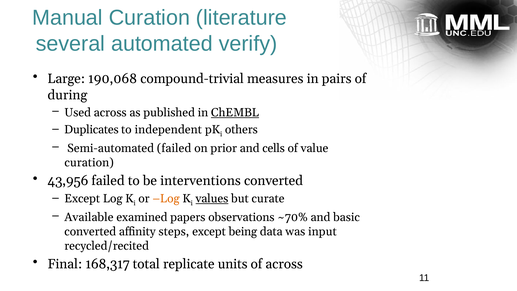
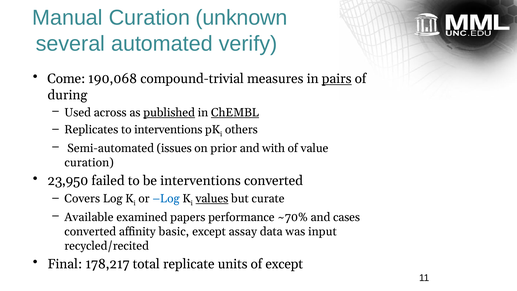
literature: literature -> unknown
Large: Large -> Come
pairs underline: none -> present
published underline: none -> present
Duplicates: Duplicates -> Replicates
to independent: independent -> interventions
Semi-automated failed: failed -> issues
cells: cells -> with
43,956: 43,956 -> 23,950
Except at (82, 198): Except -> Covers
Log at (166, 198) colour: orange -> blue
observations: observations -> performance
basic: basic -> cases
steps: steps -> basic
being: being -> assay
168,317: 168,317 -> 178,217
of across: across -> except
